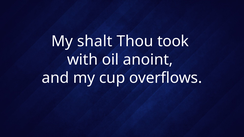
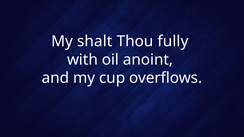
took: took -> fully
